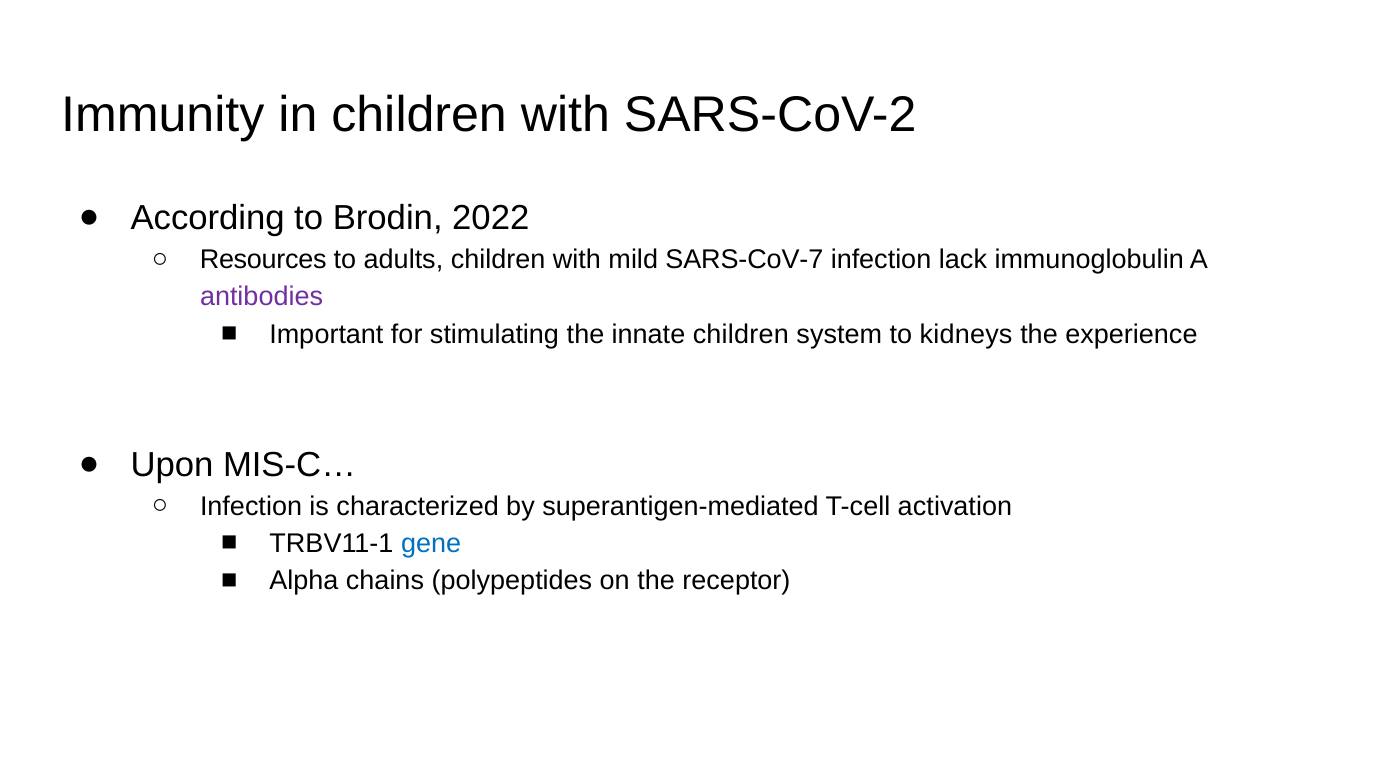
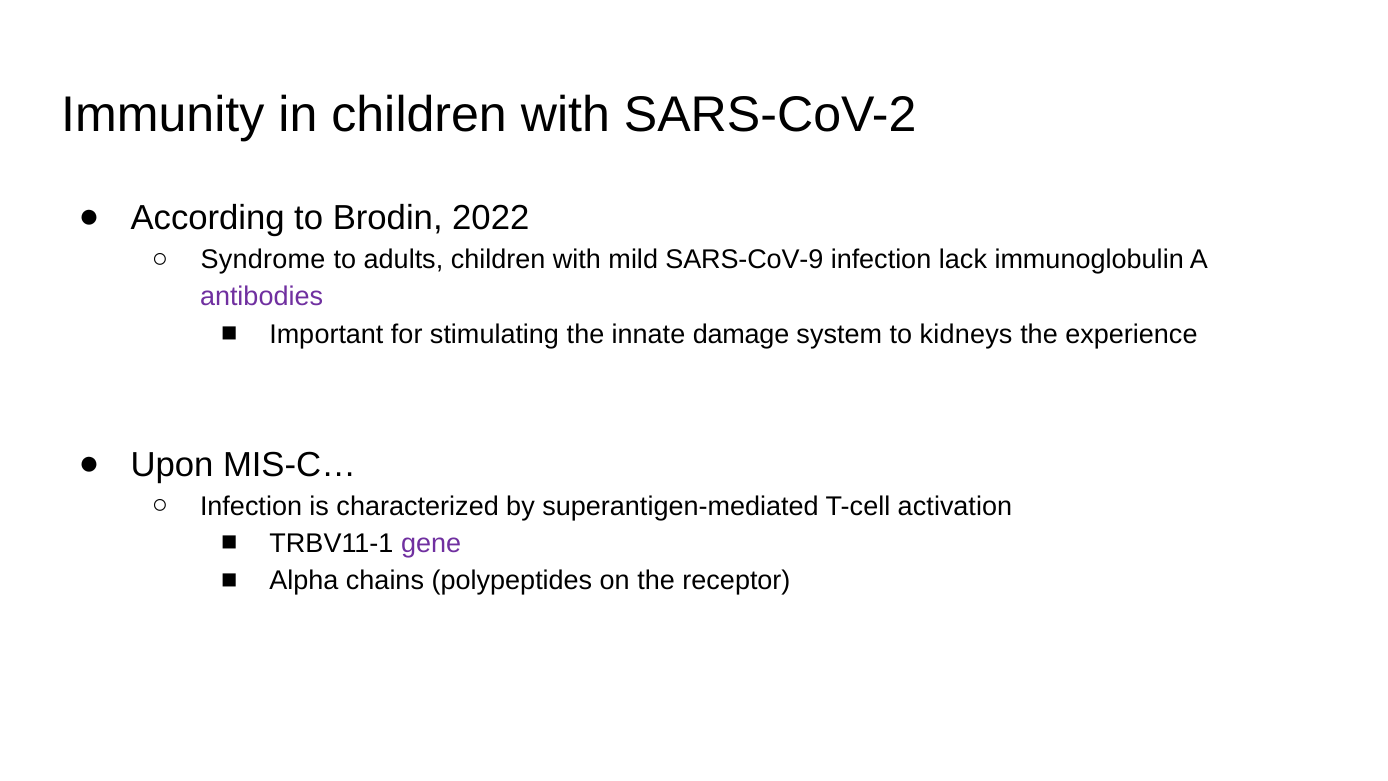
Resources: Resources -> Syndrome
SARS-CoV-7: SARS-CoV-7 -> SARS-CoV-9
innate children: children -> damage
gene colour: blue -> purple
